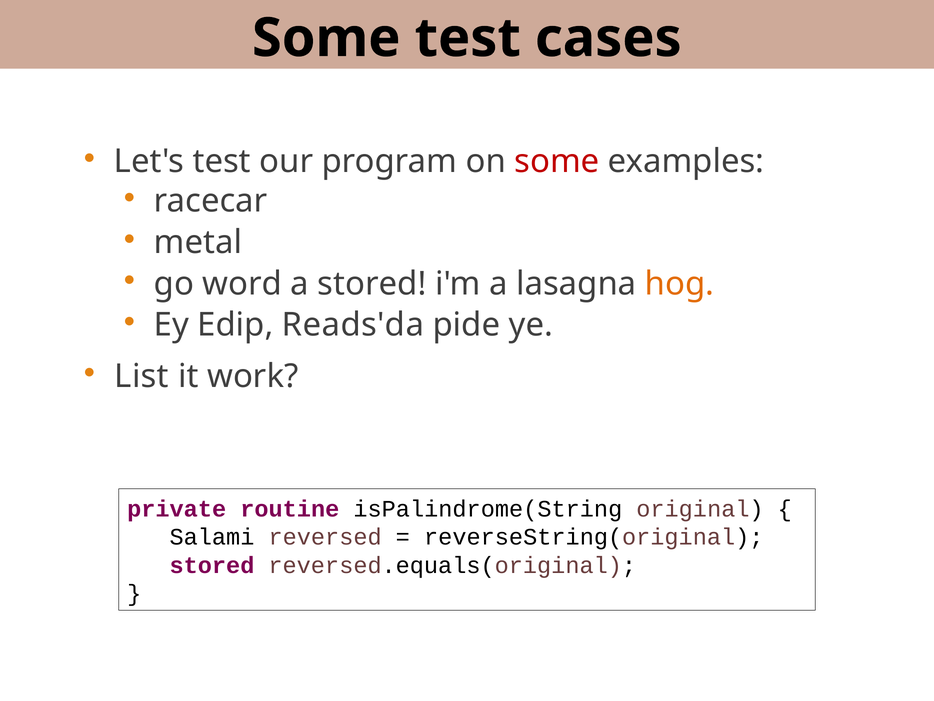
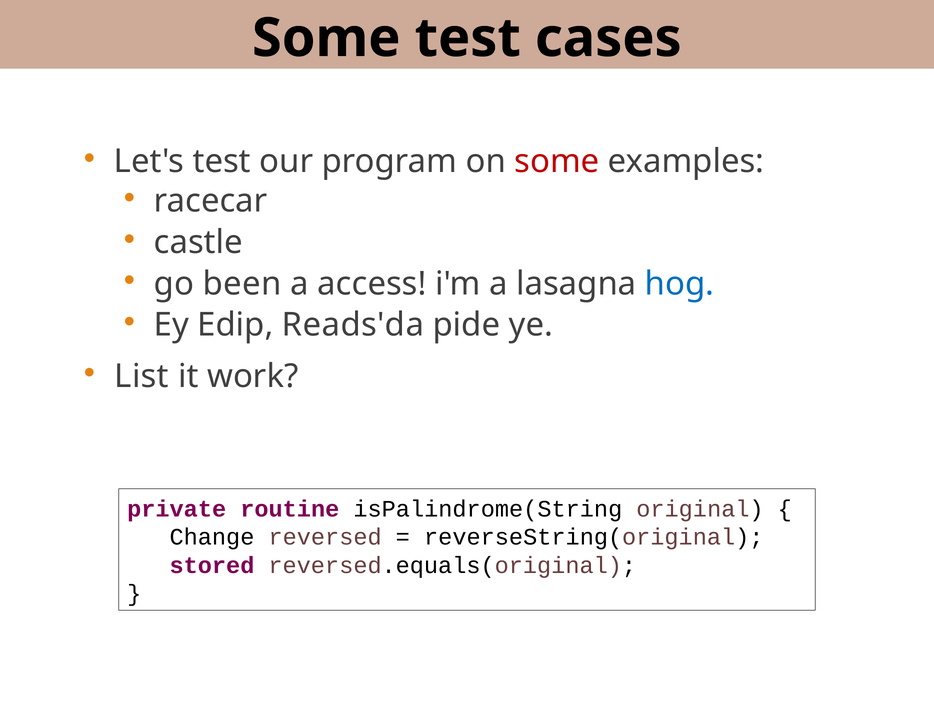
metal: metal -> castle
word: word -> been
a stored: stored -> access
hog colour: orange -> blue
Salami: Salami -> Change
